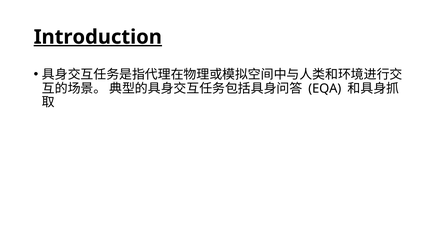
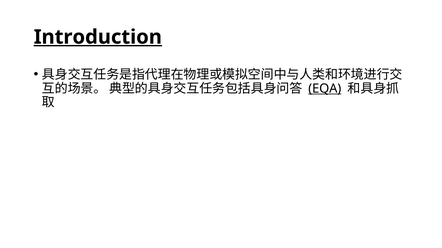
EQA underline: none -> present
